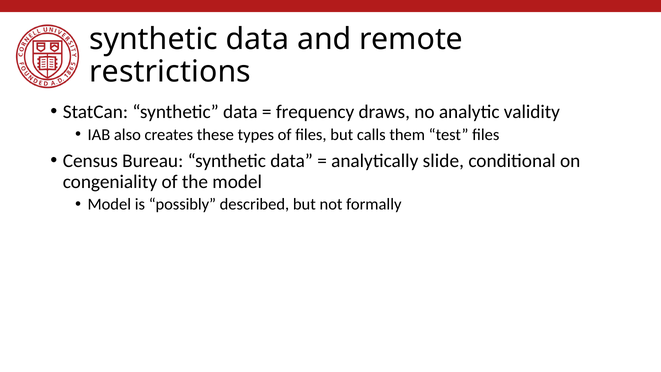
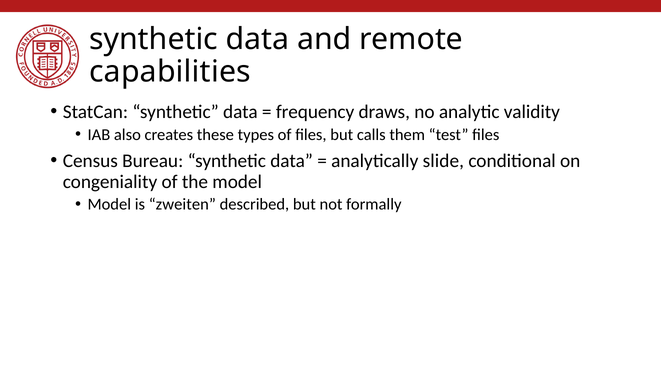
restrictions: restrictions -> capabilities
possibly: possibly -> zweiten
